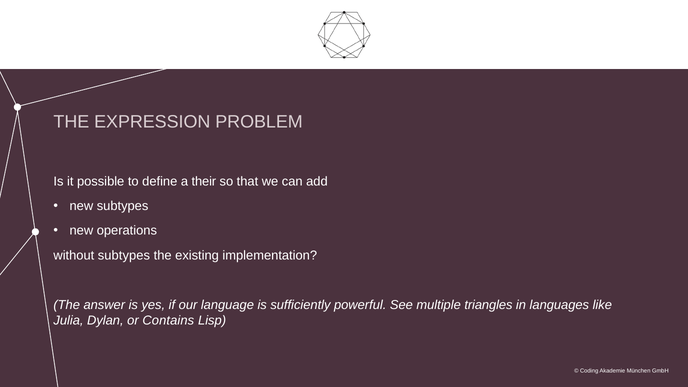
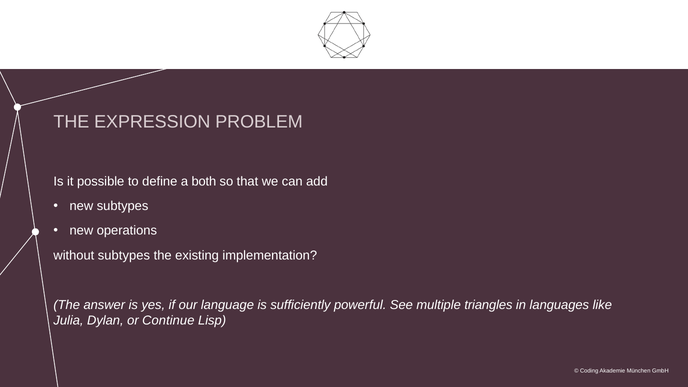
their: their -> both
Contains: Contains -> Continue
